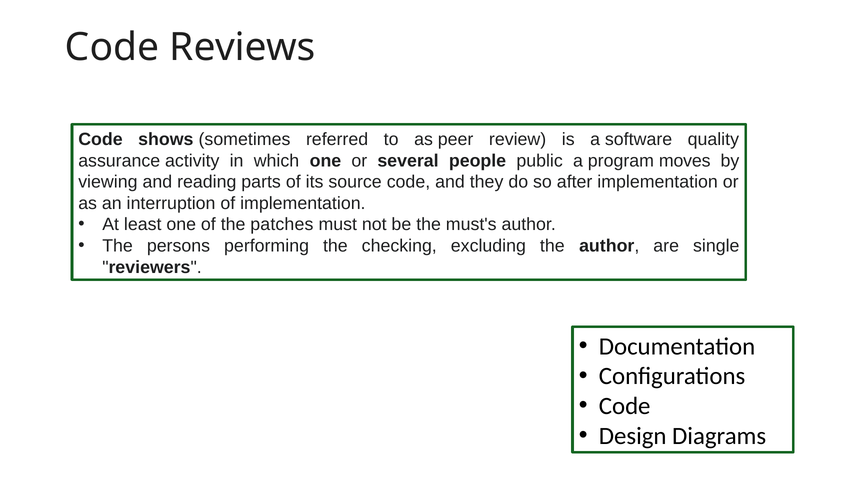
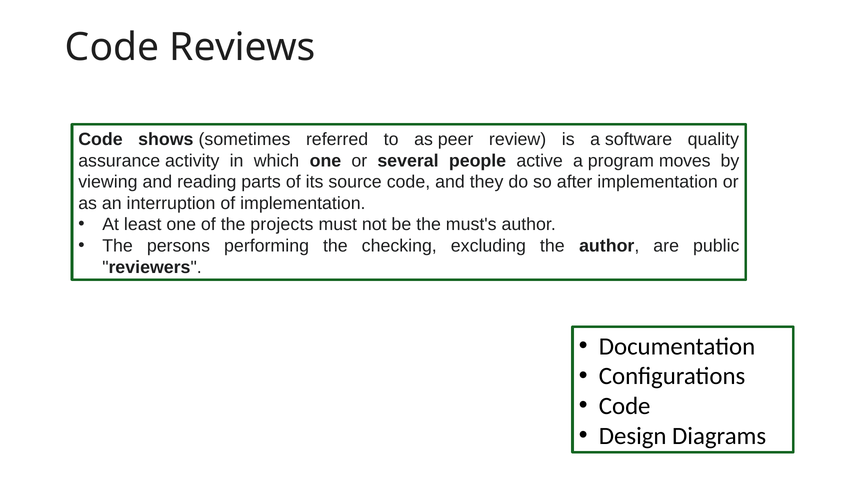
public: public -> active
patches: patches -> projects
single: single -> public
